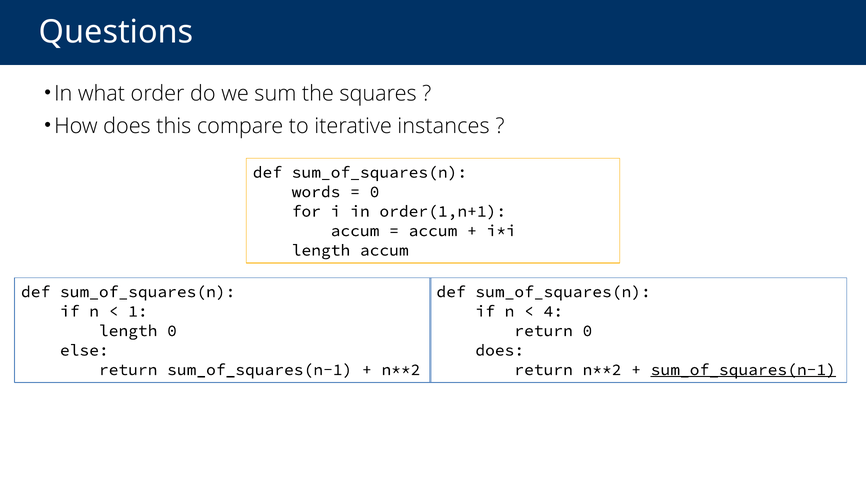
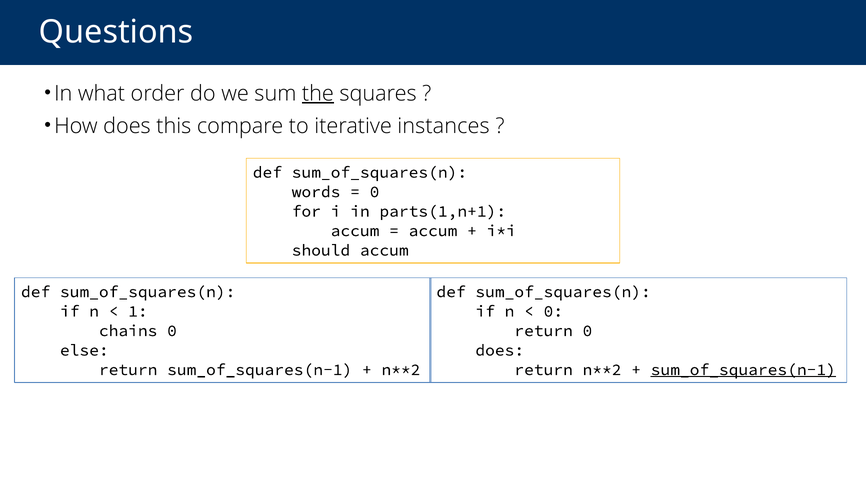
the underline: none -> present
order(1,n+1: order(1,n+1 -> parts(1,n+1
length at (321, 250): length -> should
4 at (553, 311): 4 -> 0
length at (128, 331): length -> chains
